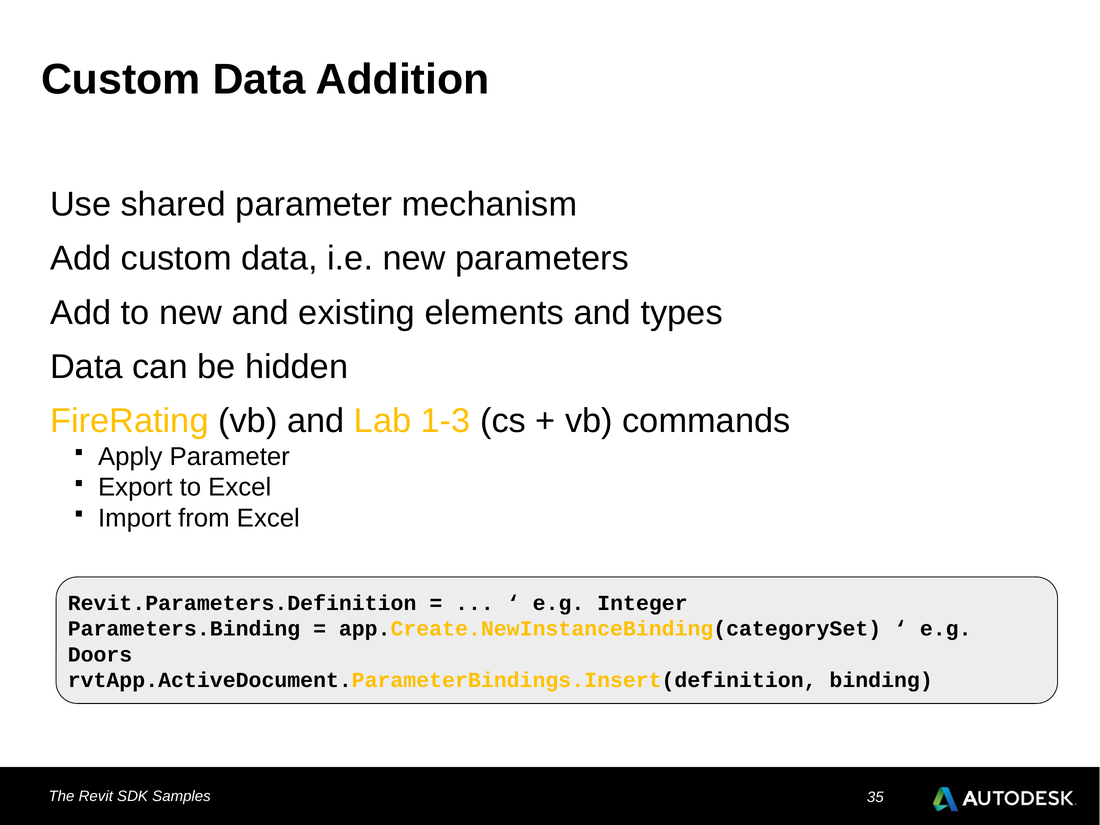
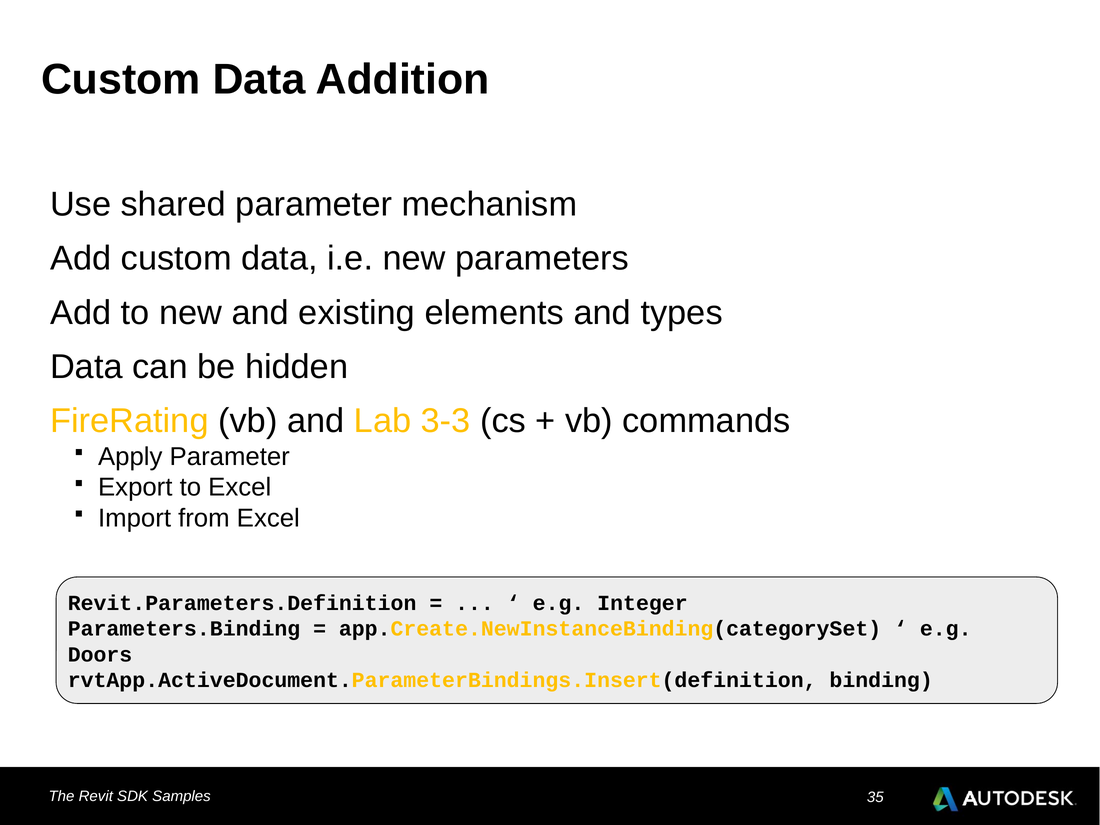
1-3: 1-3 -> 3-3
